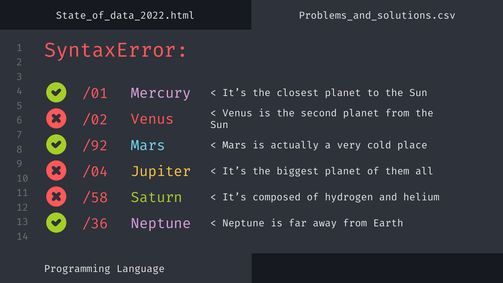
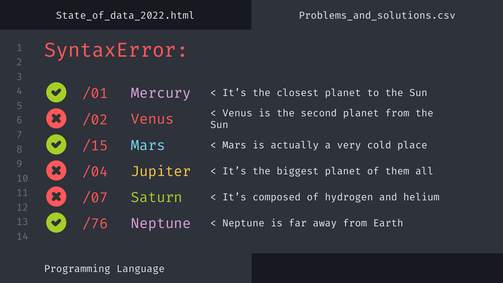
/92: /92 -> /15
/58: /58 -> /07
/36: /36 -> /76
